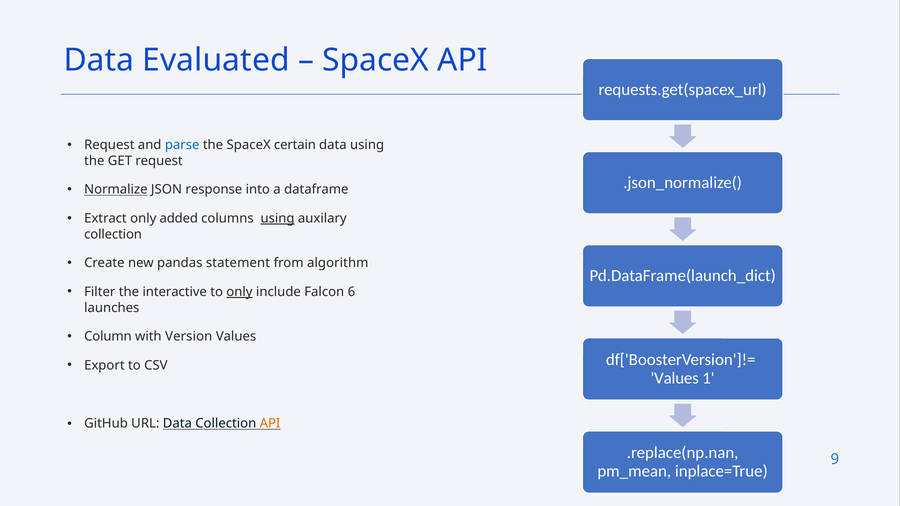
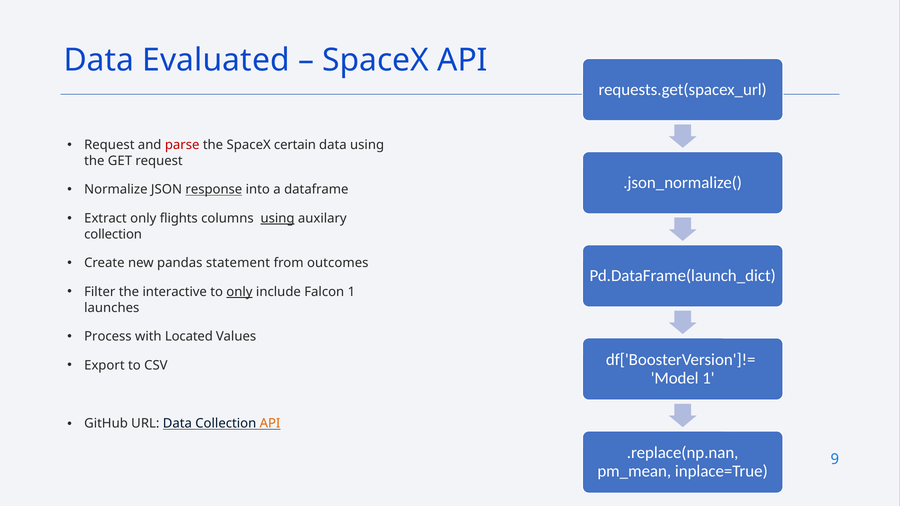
parse colour: blue -> red
Normalize underline: present -> none
response underline: none -> present
added: added -> flights
algorithm: algorithm -> outcomes
Falcon 6: 6 -> 1
Column: Column -> Process
Version: Version -> Located
Values at (675, 378): Values -> Model
